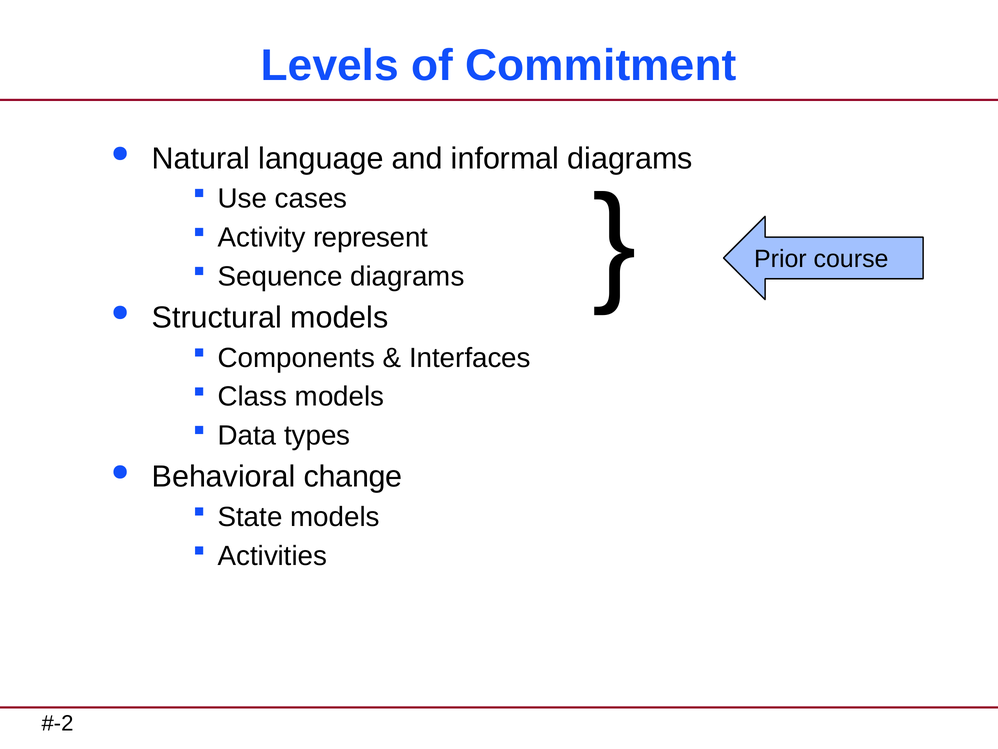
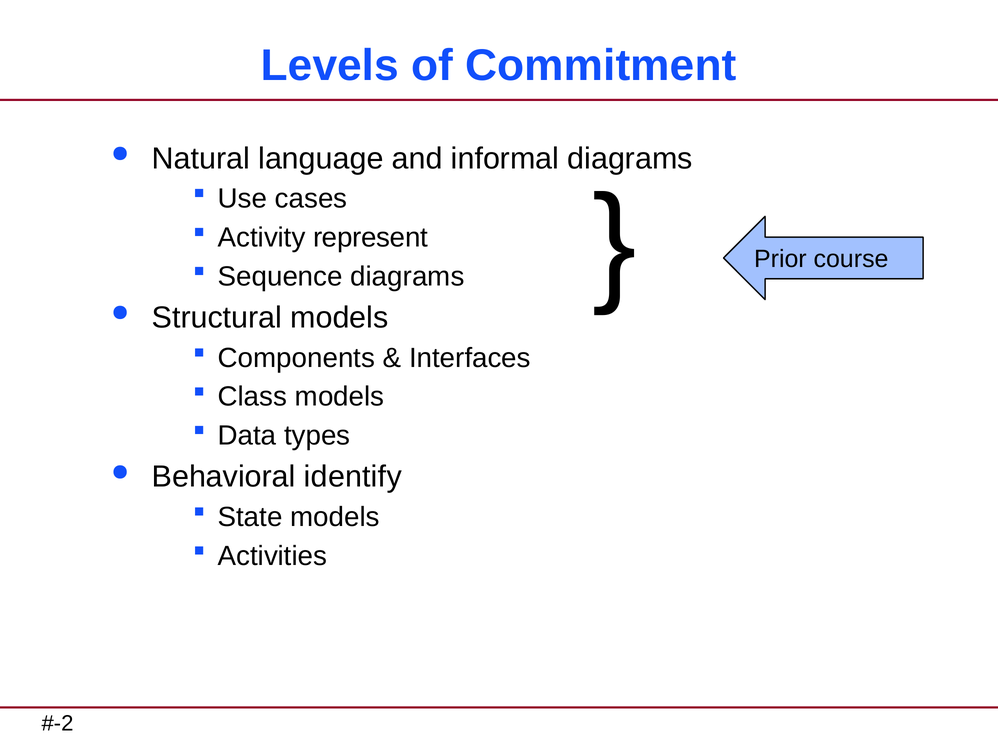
change: change -> identify
